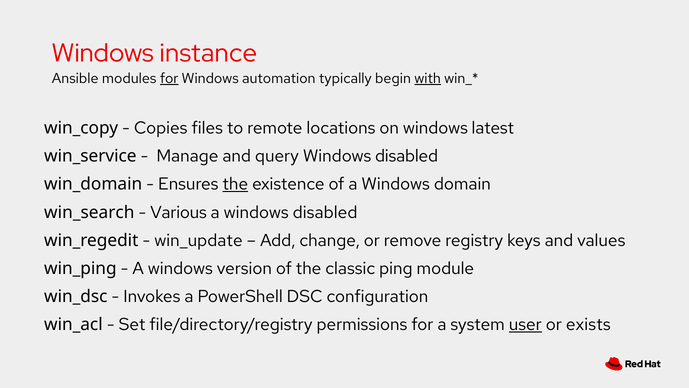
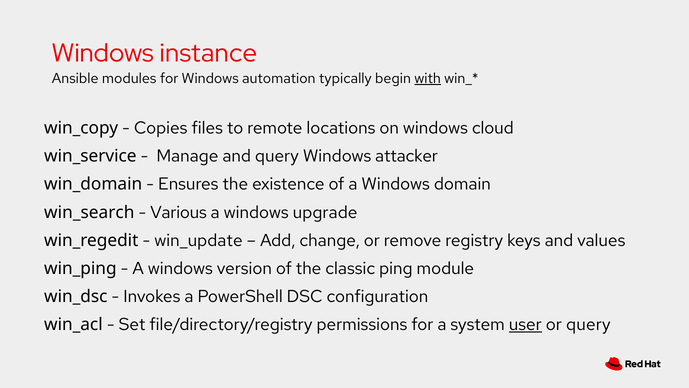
for at (169, 78) underline: present -> none
latest: latest -> cloud
query Windows disabled: disabled -> attacker
the at (235, 184) underline: present -> none
a windows disabled: disabled -> upgrade
or exists: exists -> query
